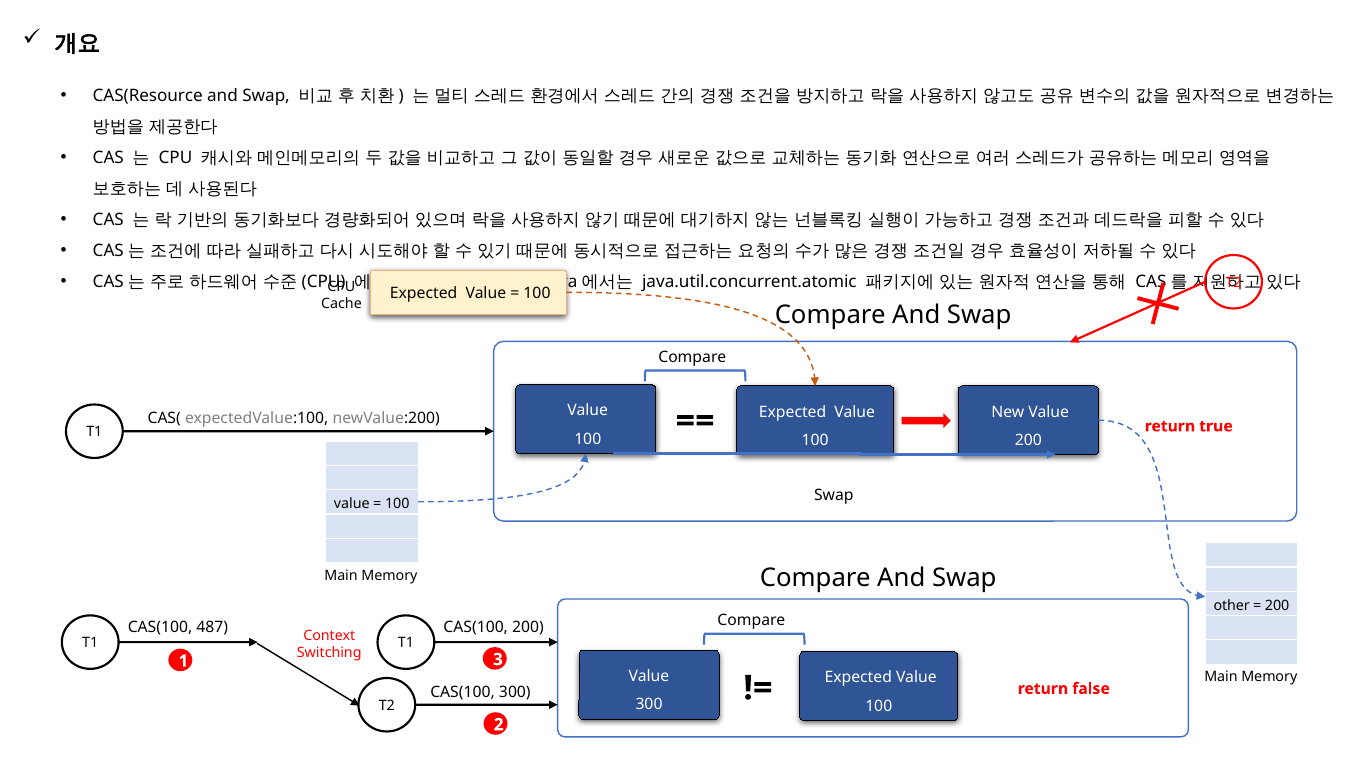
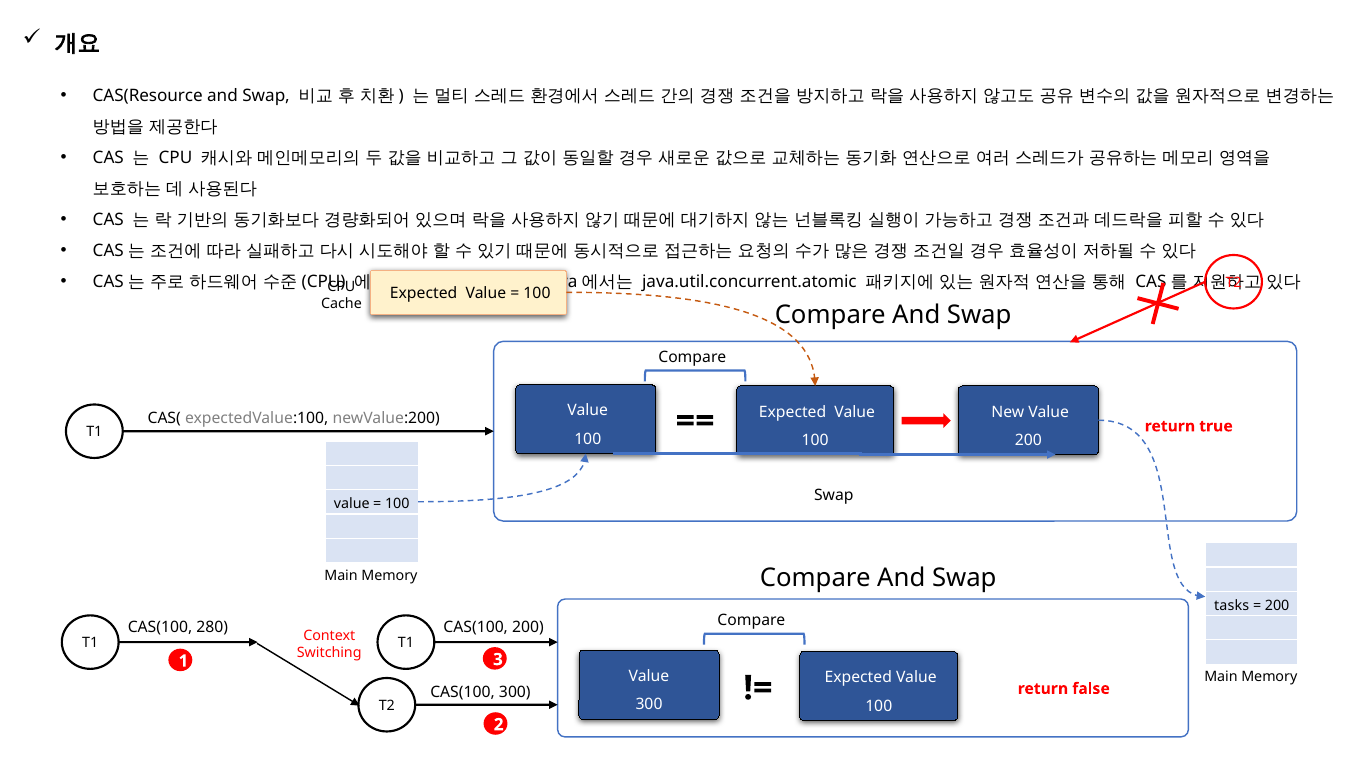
other: other -> tasks
487: 487 -> 280
